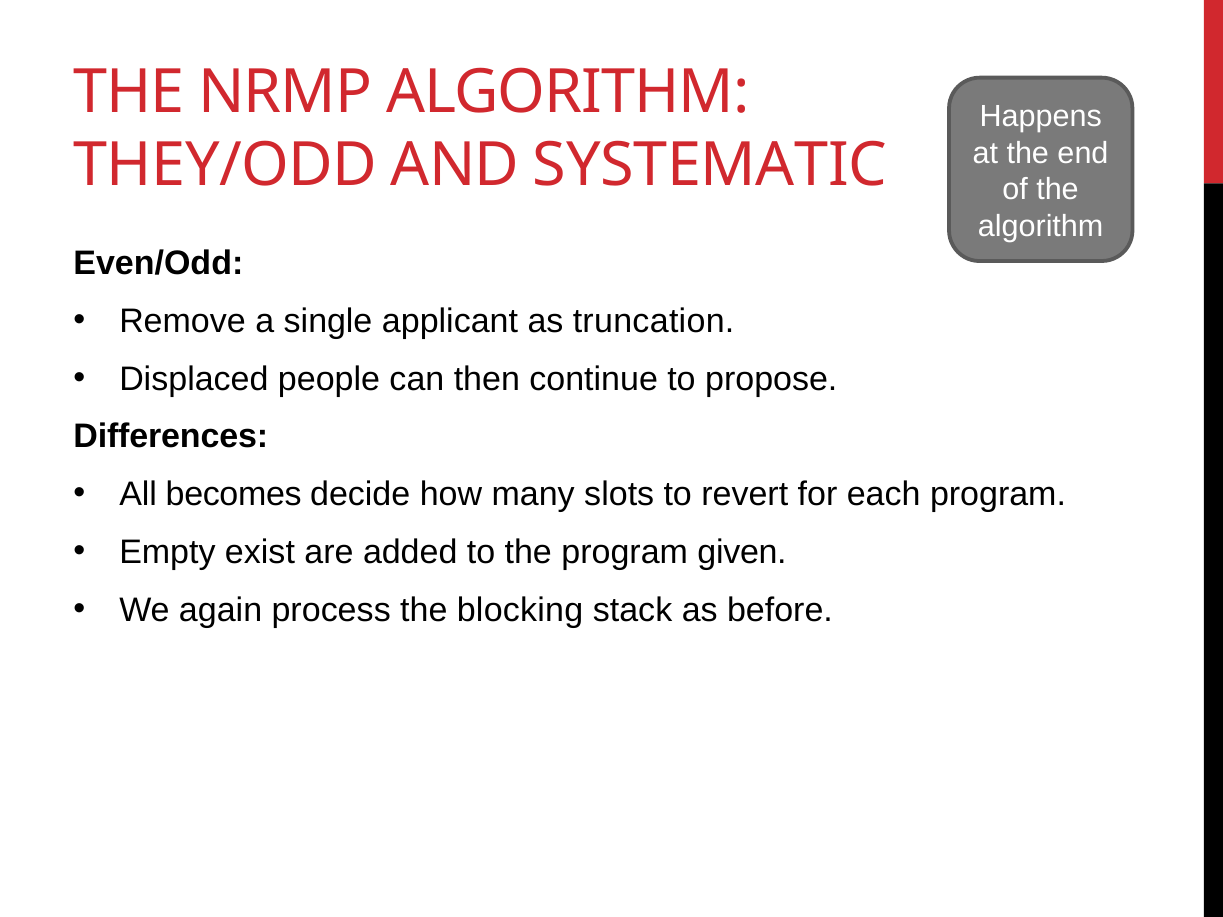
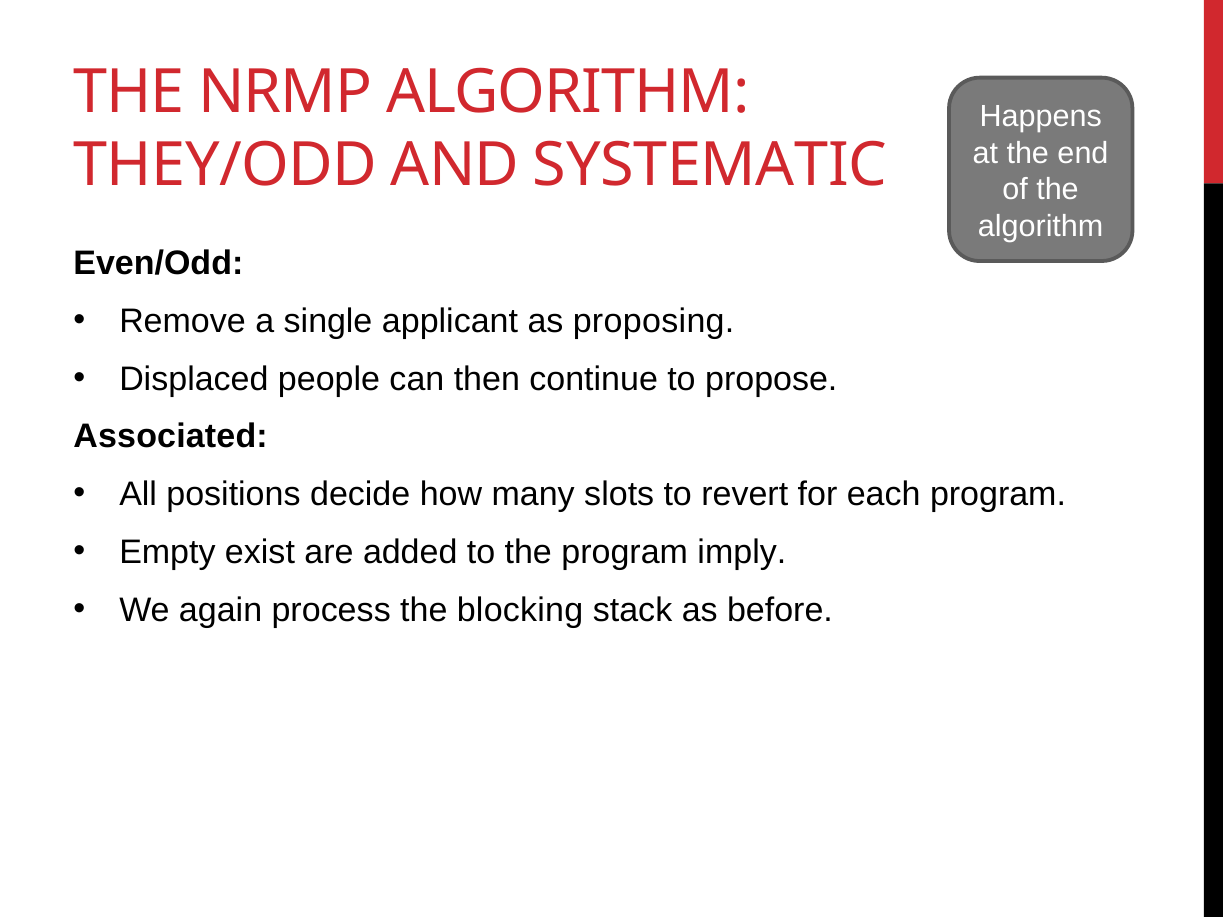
truncation: truncation -> proposing
Differences: Differences -> Associated
becomes: becomes -> positions
given: given -> imply
